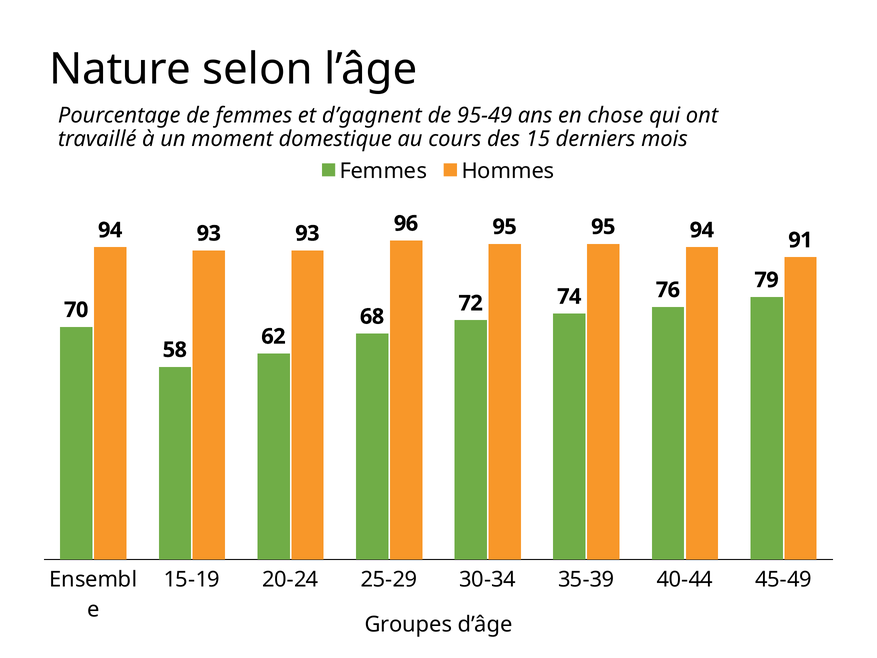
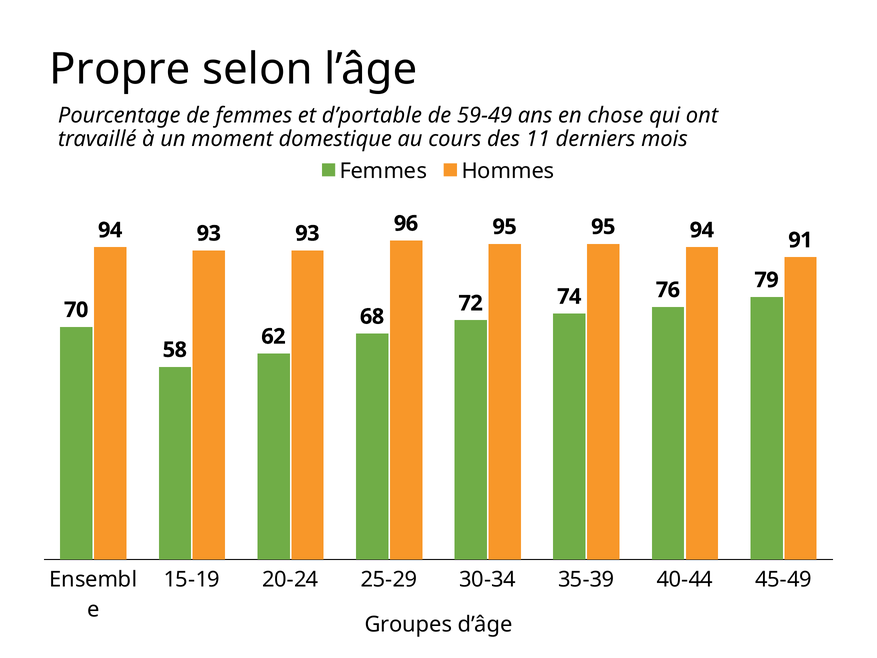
Nature: Nature -> Propre
d’gagnent: d’gagnent -> d’portable
95-49: 95-49 -> 59-49
15: 15 -> 11
